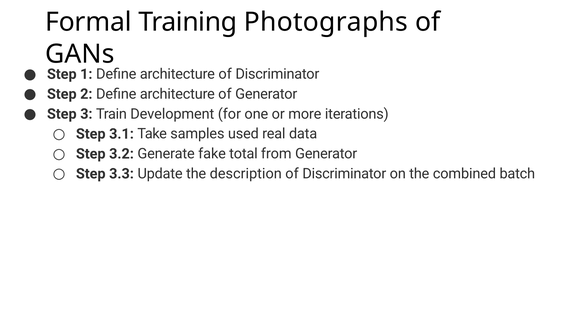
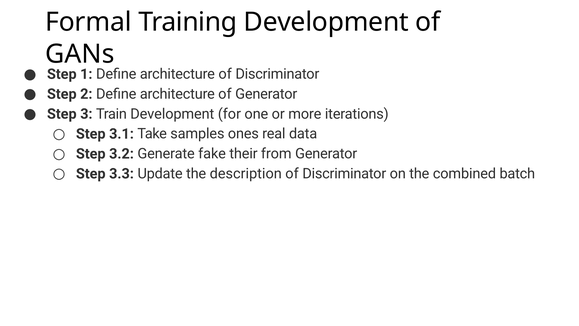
Training Photographs: Photographs -> Development
used: used -> ones
total: total -> their
